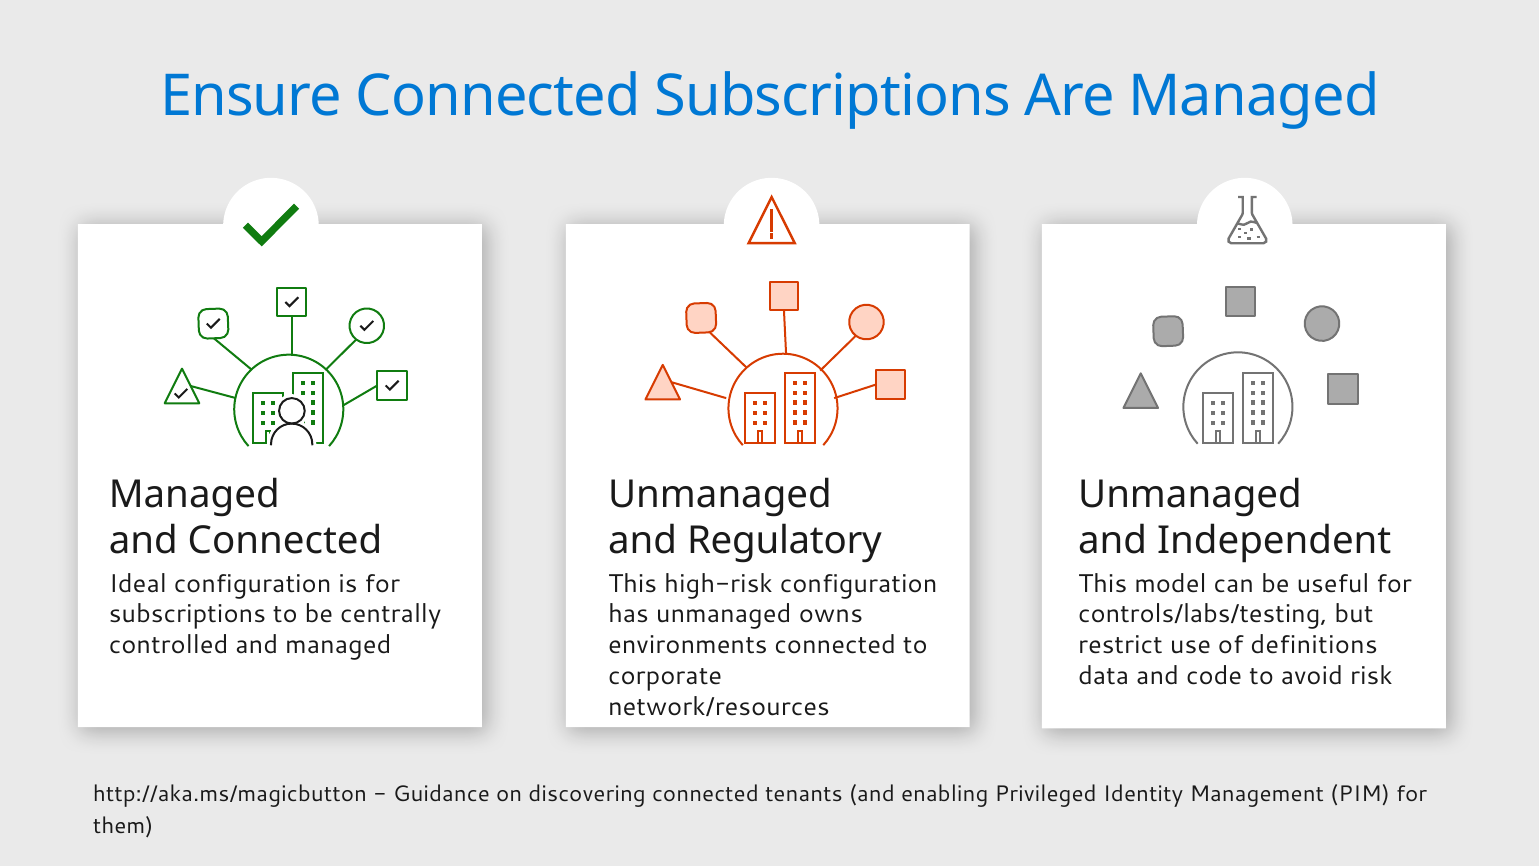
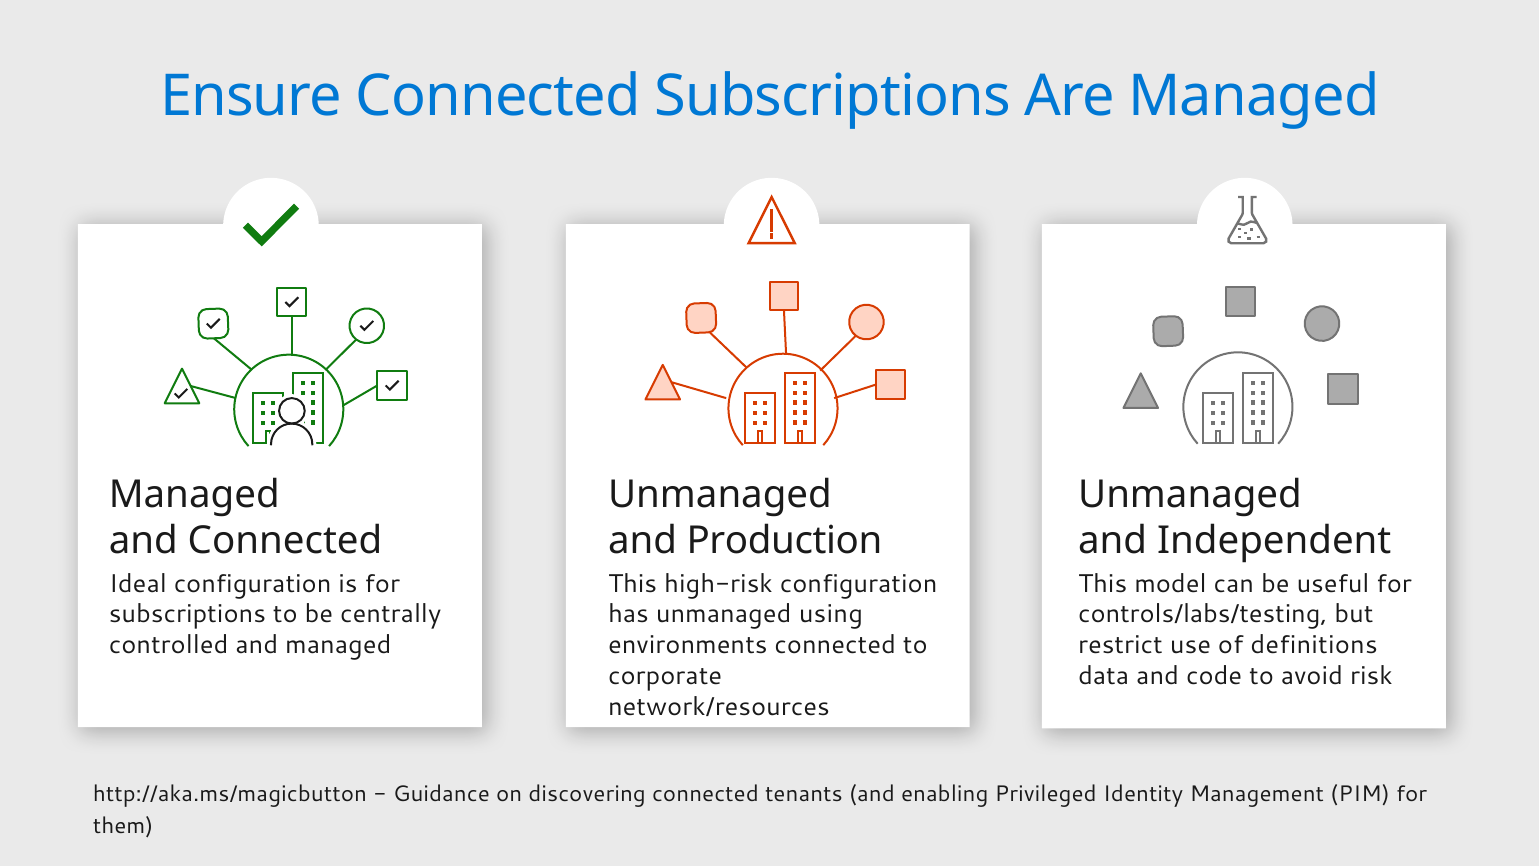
Regulatory: Regulatory -> Production
owns: owns -> using
